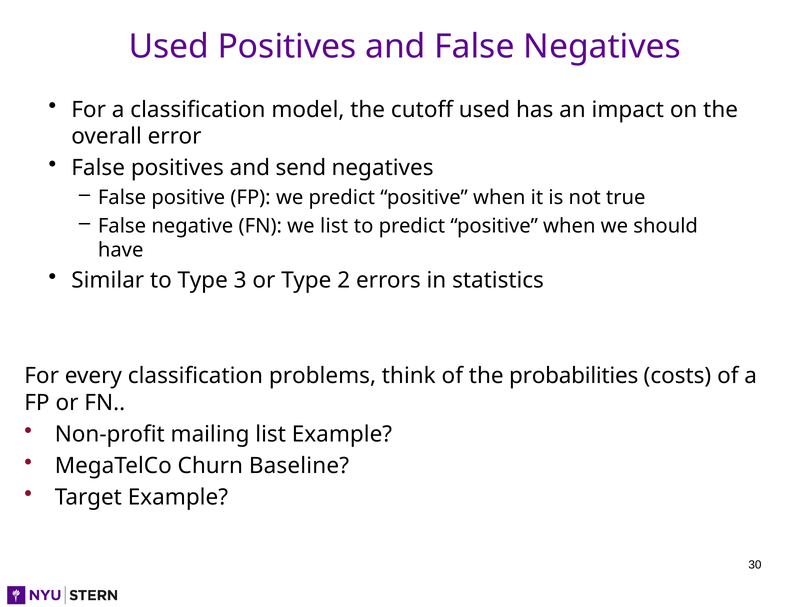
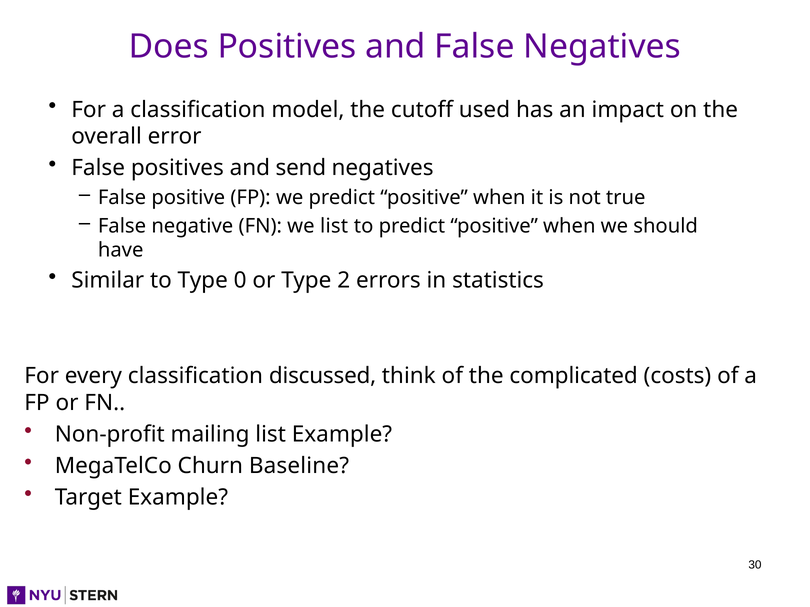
Used at (169, 47): Used -> Does
3: 3 -> 0
problems: problems -> discussed
probabilities: probabilities -> complicated
